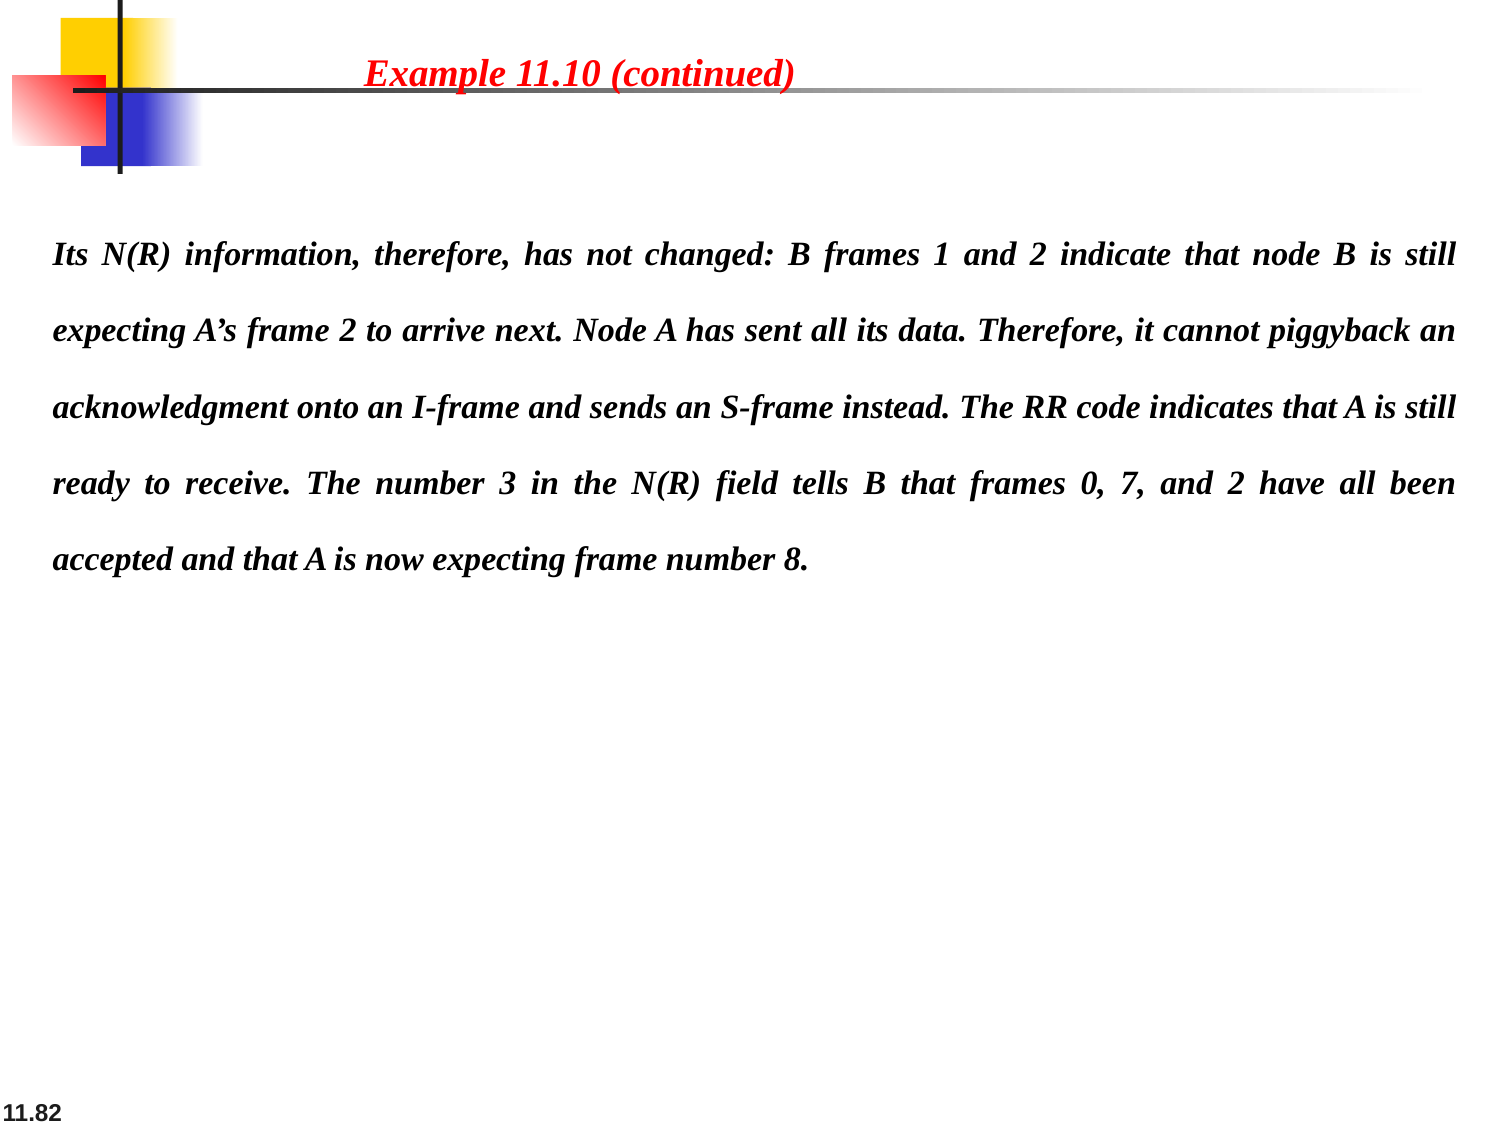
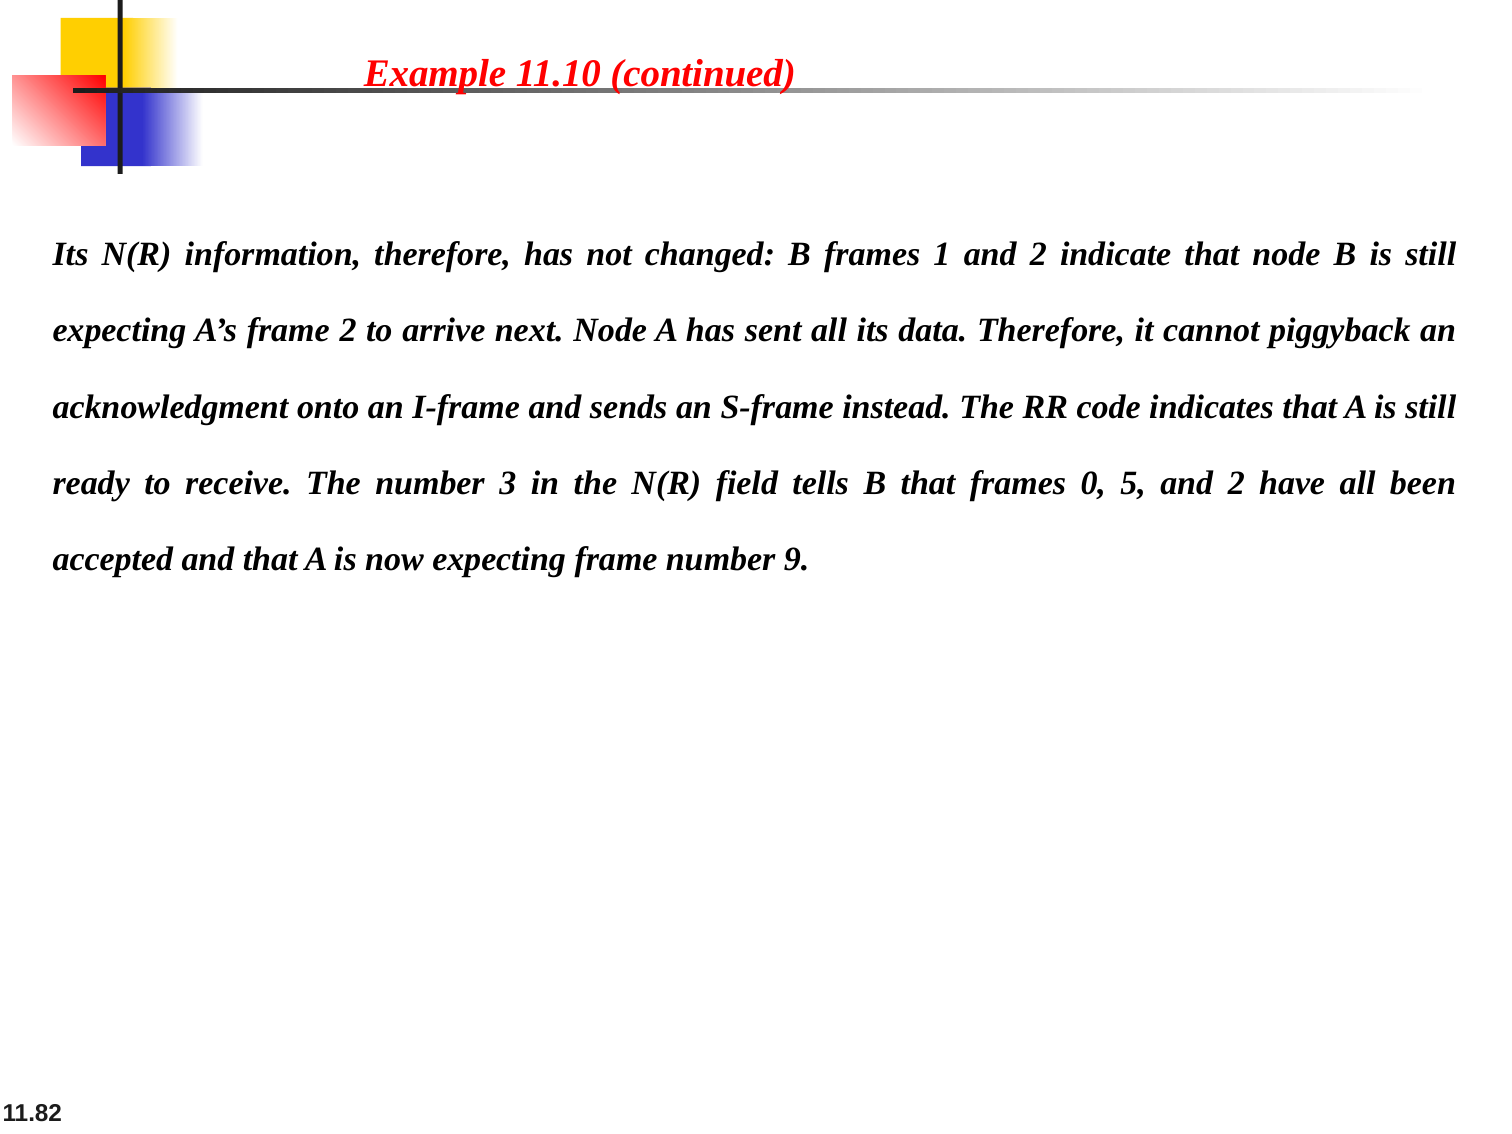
7: 7 -> 5
8: 8 -> 9
